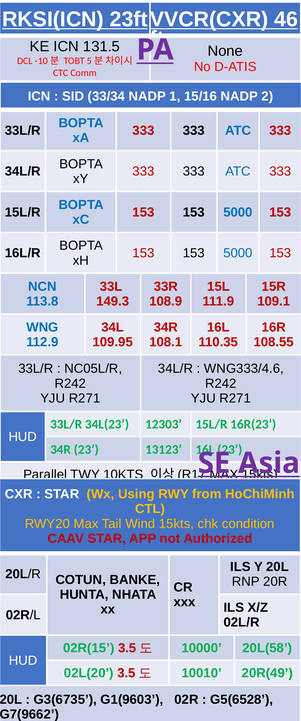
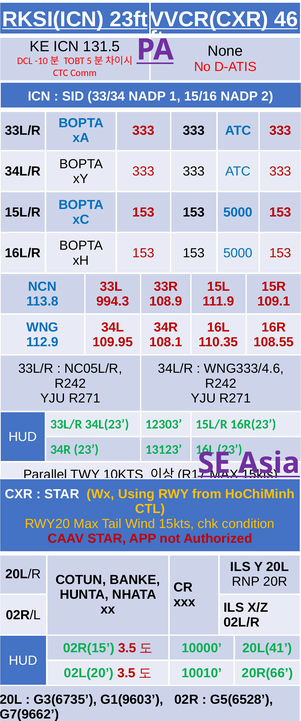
149.3: 149.3 -> 994.3
20L(58: 20L(58 -> 20L(41
20R(49: 20R(49 -> 20R(66
